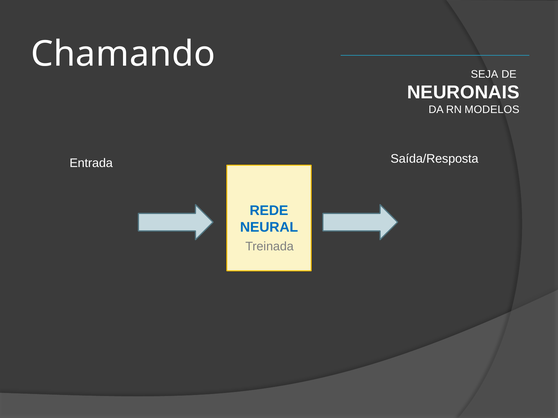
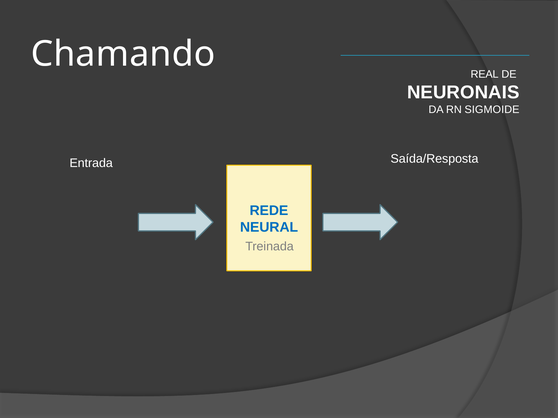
SEJA: SEJA -> REAL
MODELOS: MODELOS -> SIGMOIDE
